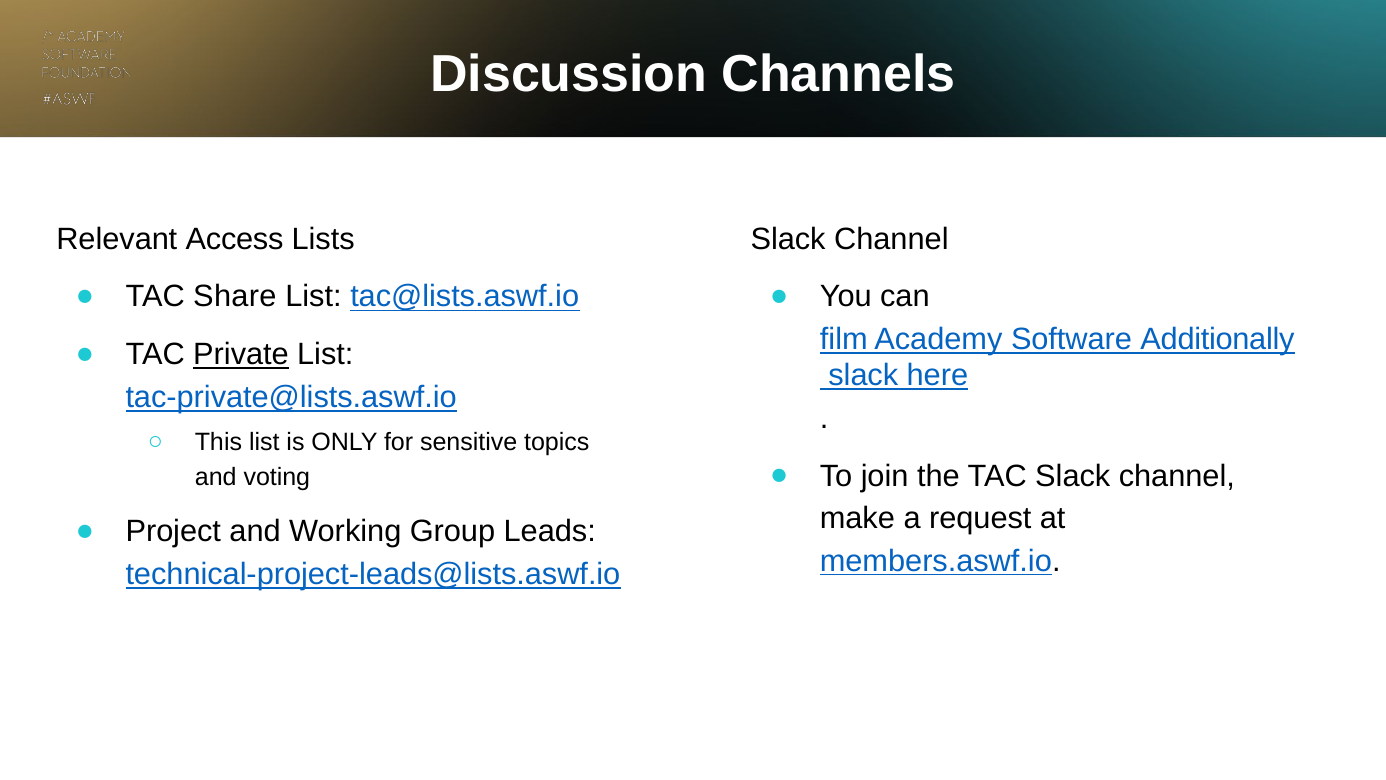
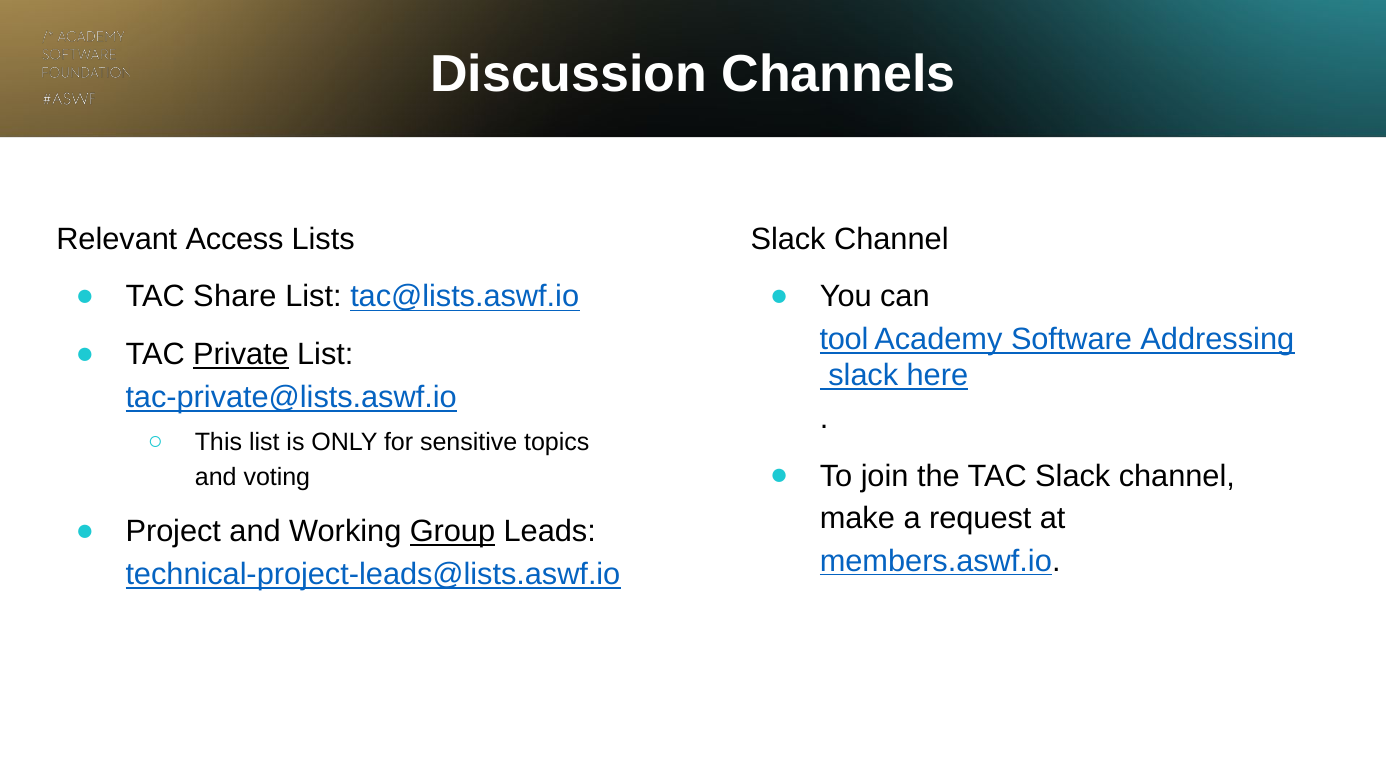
film: film -> tool
Additionally: Additionally -> Addressing
Group underline: none -> present
